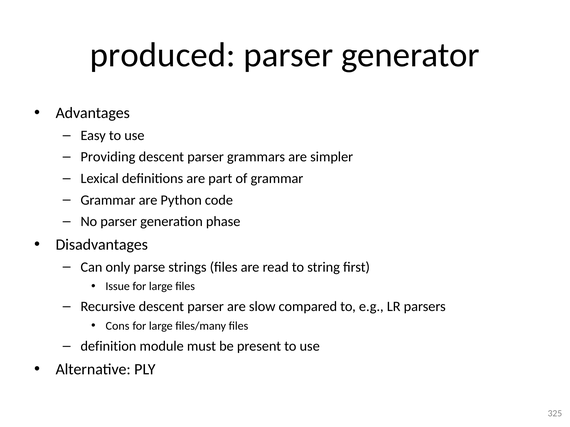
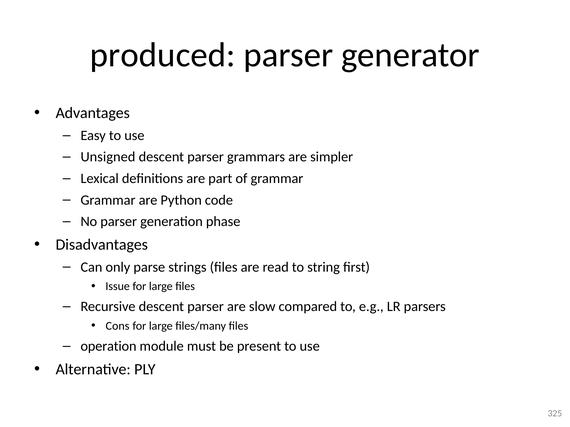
Providing: Providing -> Unsigned
definition: definition -> operation
